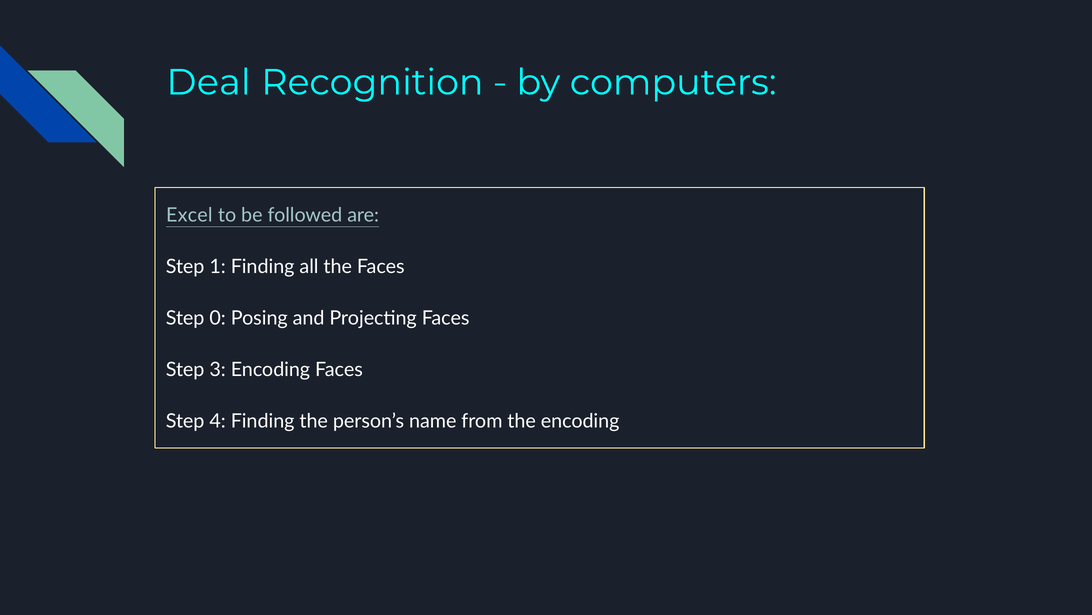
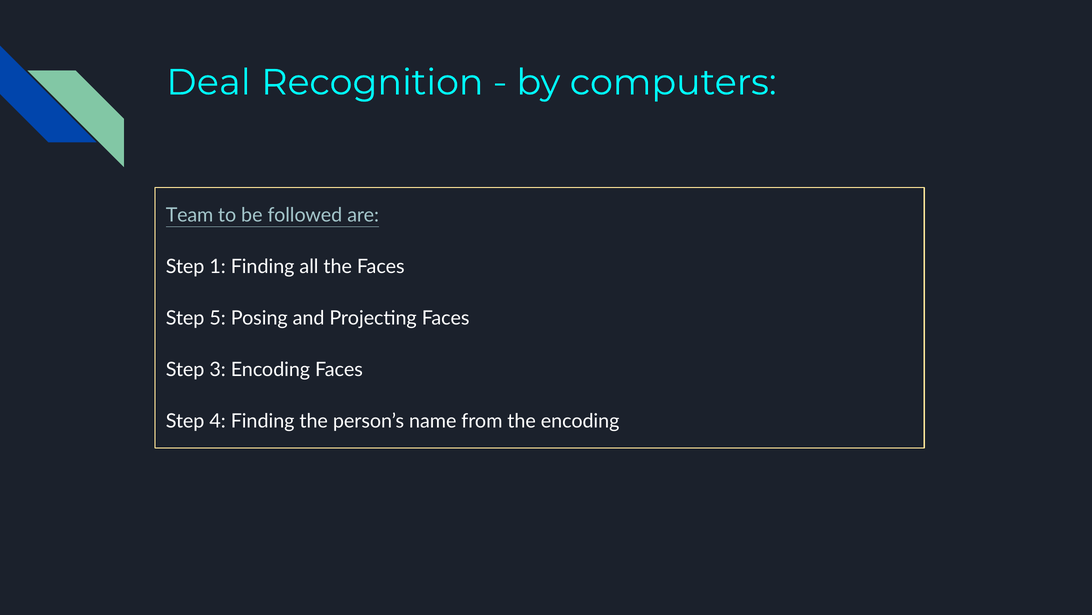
Excel: Excel -> Team
0: 0 -> 5
